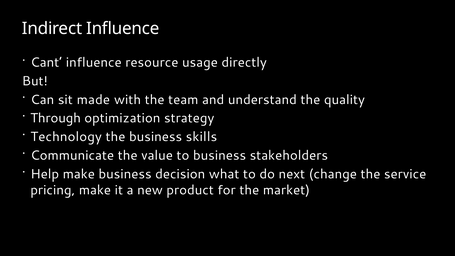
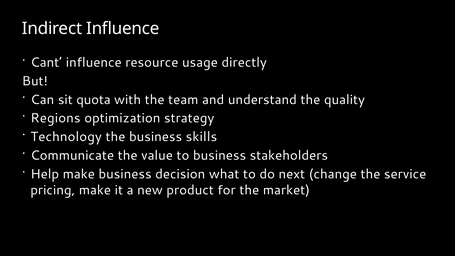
made: made -> quota
Through: Through -> Regions
